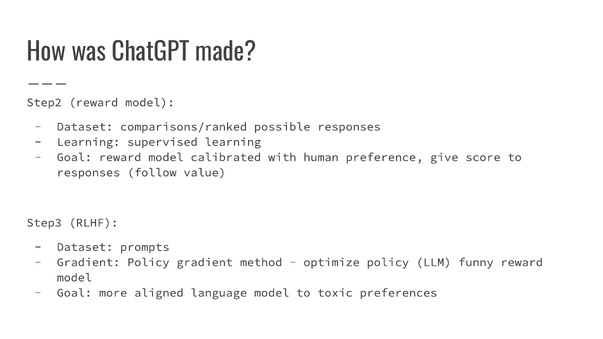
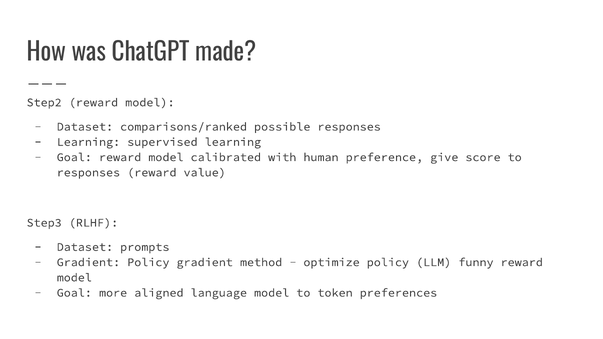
responses follow: follow -> reward
toxic: toxic -> token
